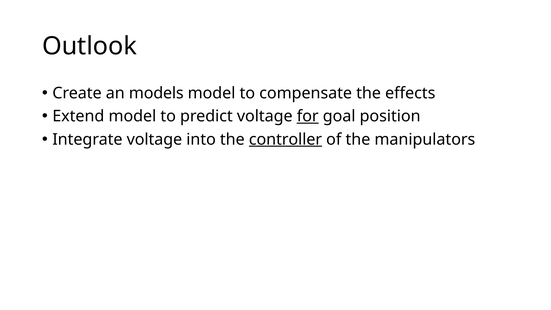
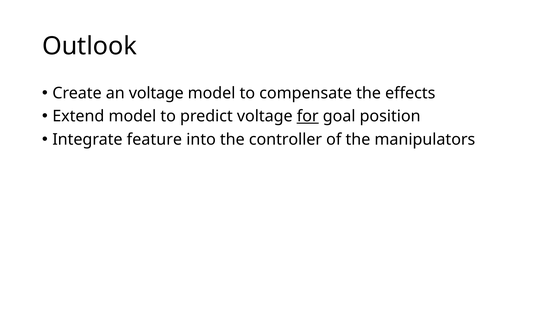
an models: models -> voltage
Integrate voltage: voltage -> feature
controller underline: present -> none
